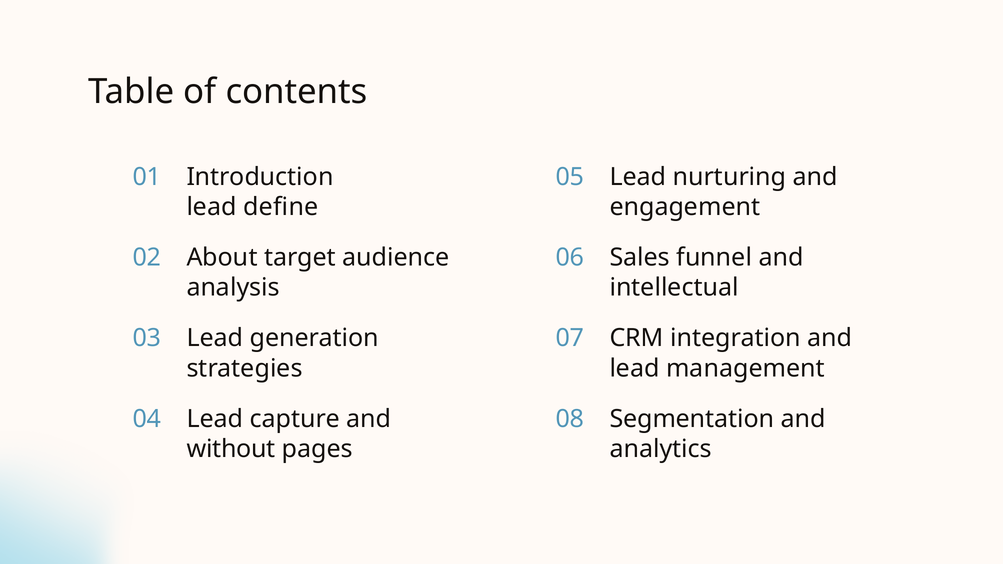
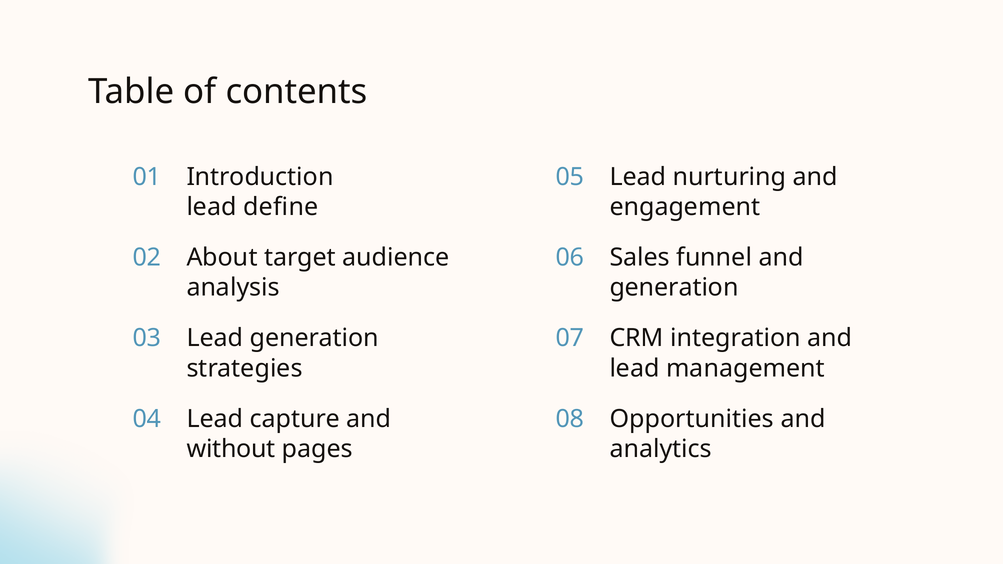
intellectual at (674, 288): intellectual -> generation
Segmentation: Segmentation -> Opportunities
